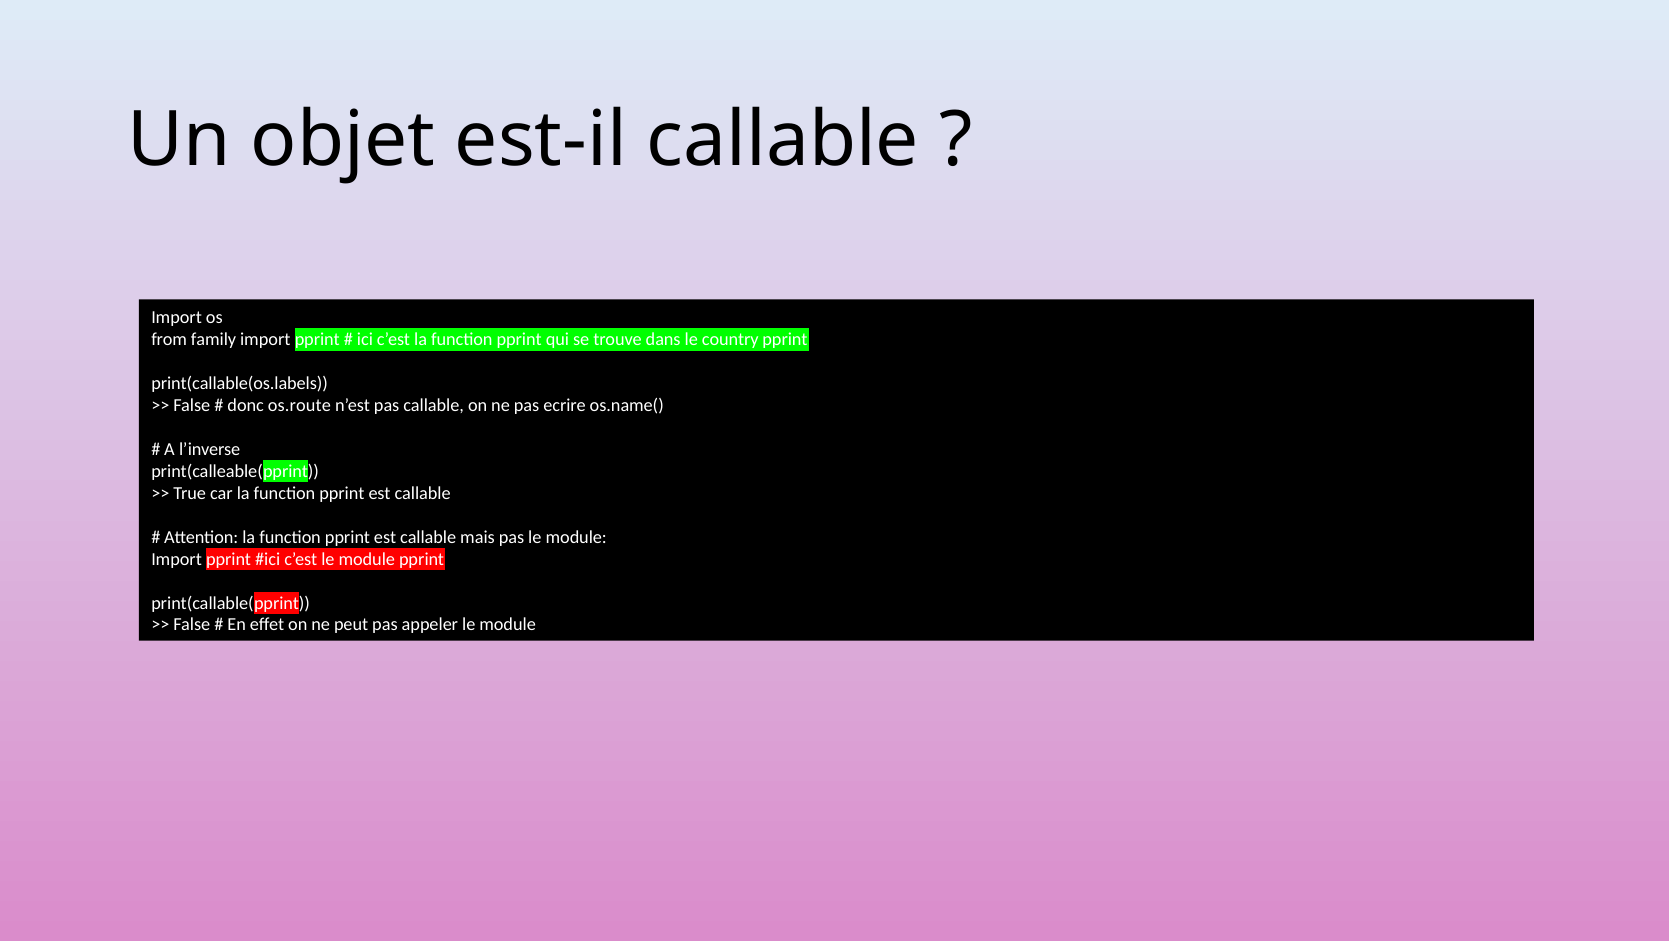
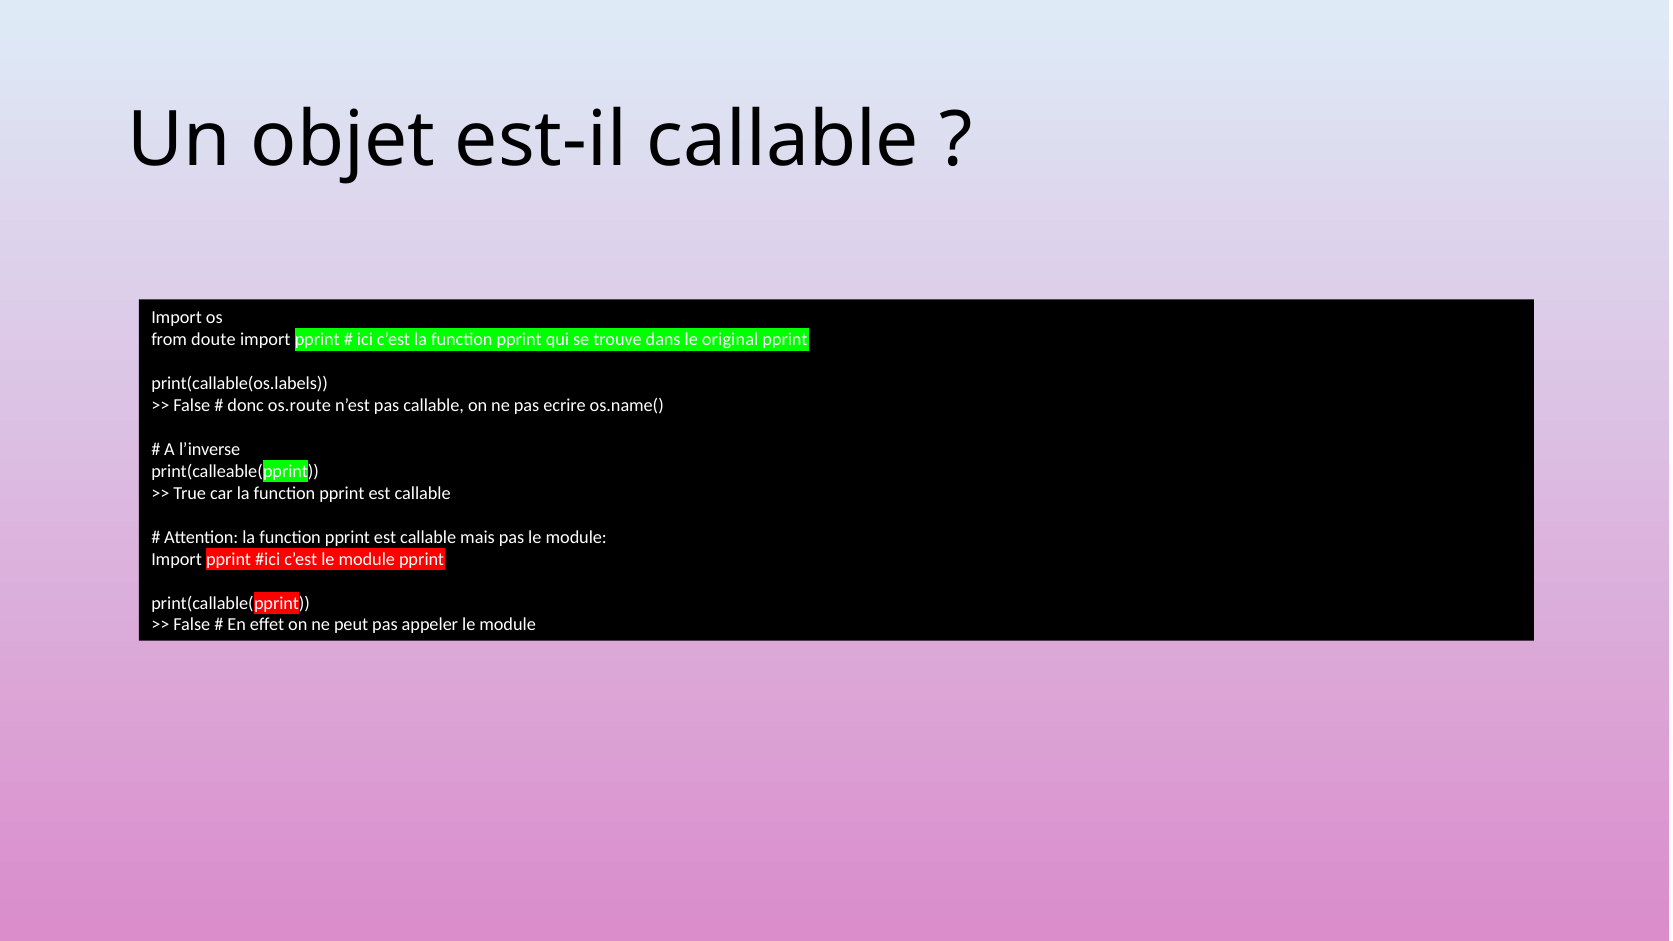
family: family -> doute
country: country -> original
